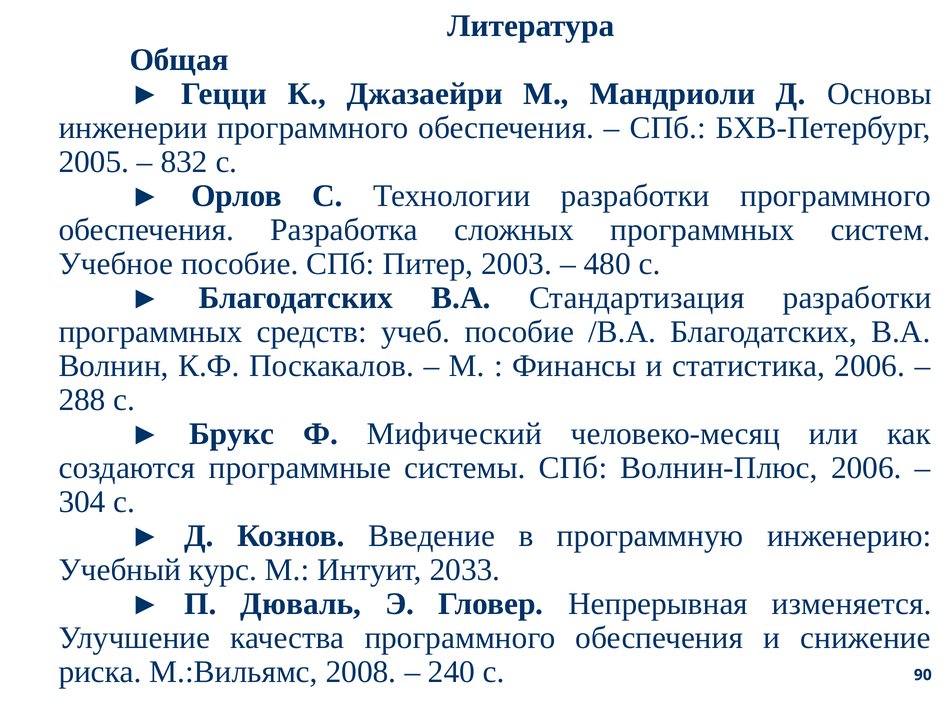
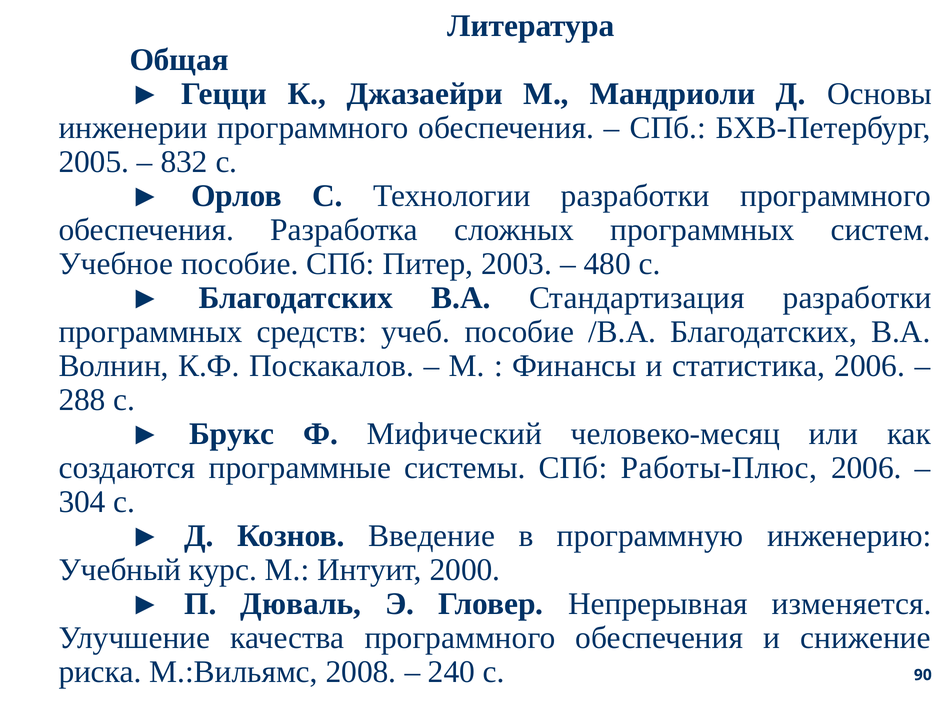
Волнин-Плюс: Волнин-Плюс -> Работы-Плюс
2033: 2033 -> 2000
